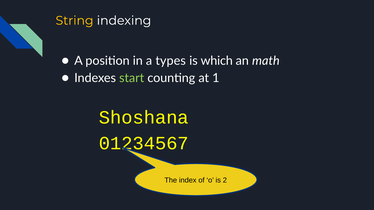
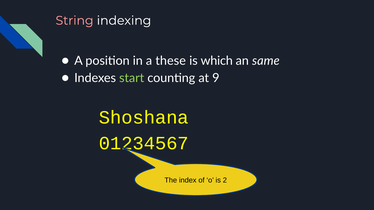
String colour: yellow -> pink
types: types -> these
math: math -> same
1: 1 -> 9
